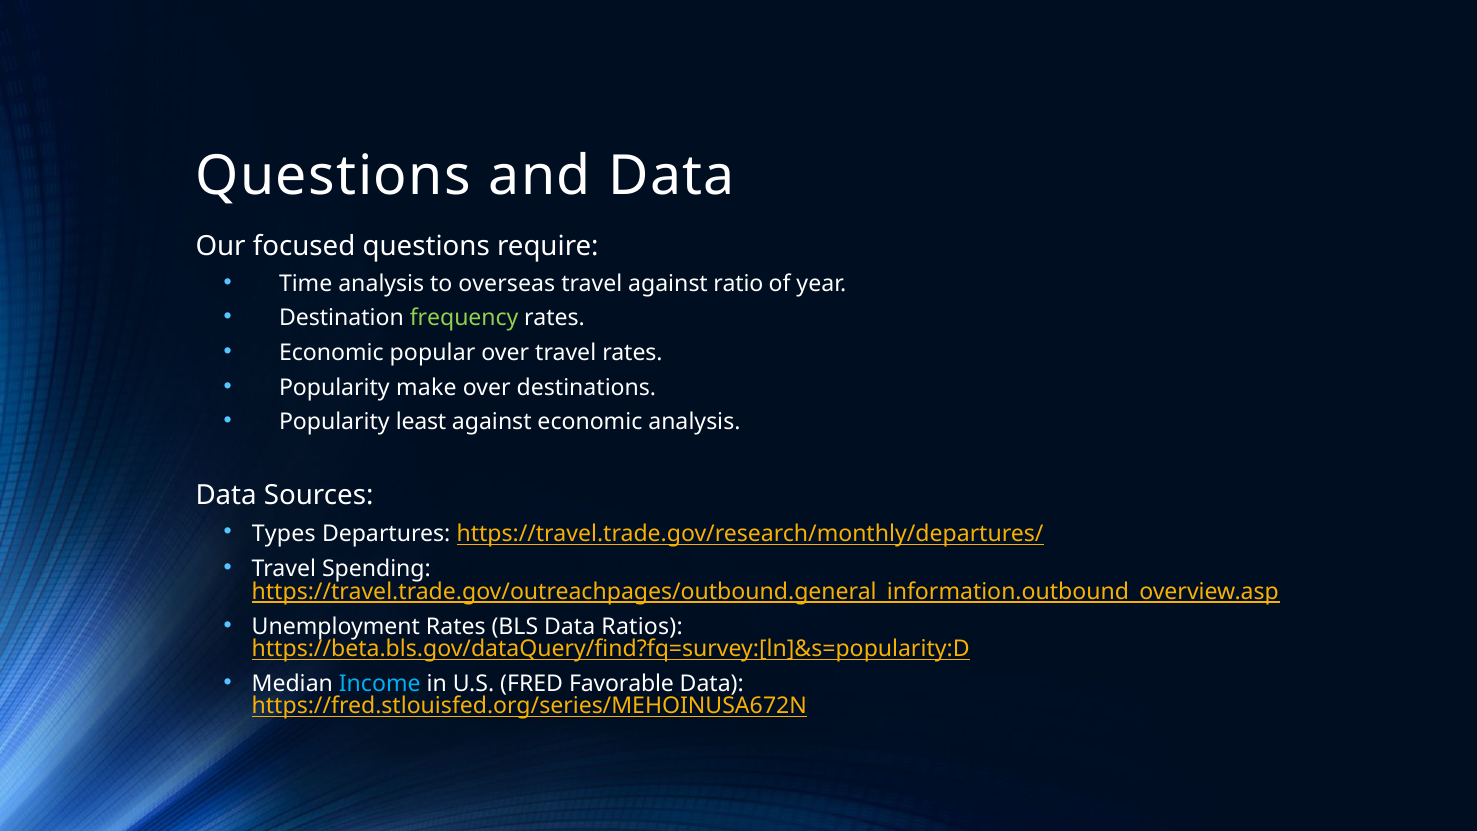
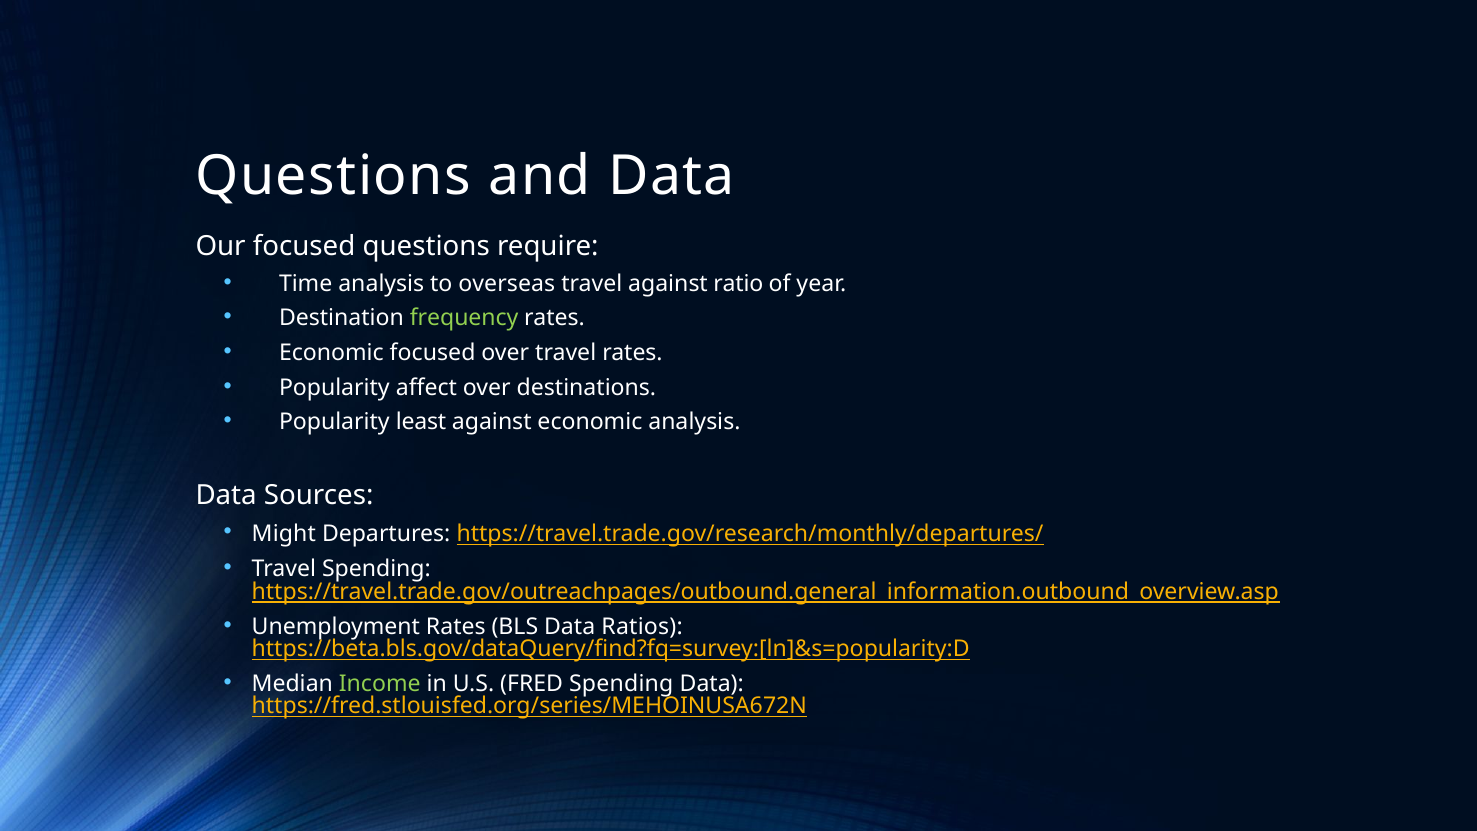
Economic popular: popular -> focused
make: make -> affect
Types: Types -> Might
Income colour: light blue -> light green
FRED Favorable: Favorable -> Spending
